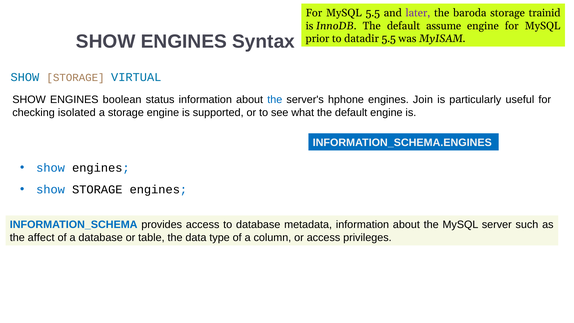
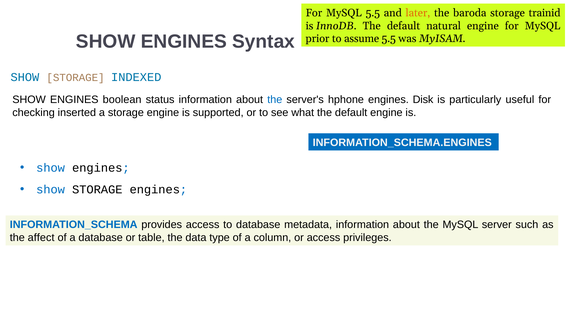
later colour: purple -> orange
assume: assume -> natural
datadir: datadir -> assume
VIRTUAL: VIRTUAL -> INDEXED
Join: Join -> Disk
isolated: isolated -> inserted
